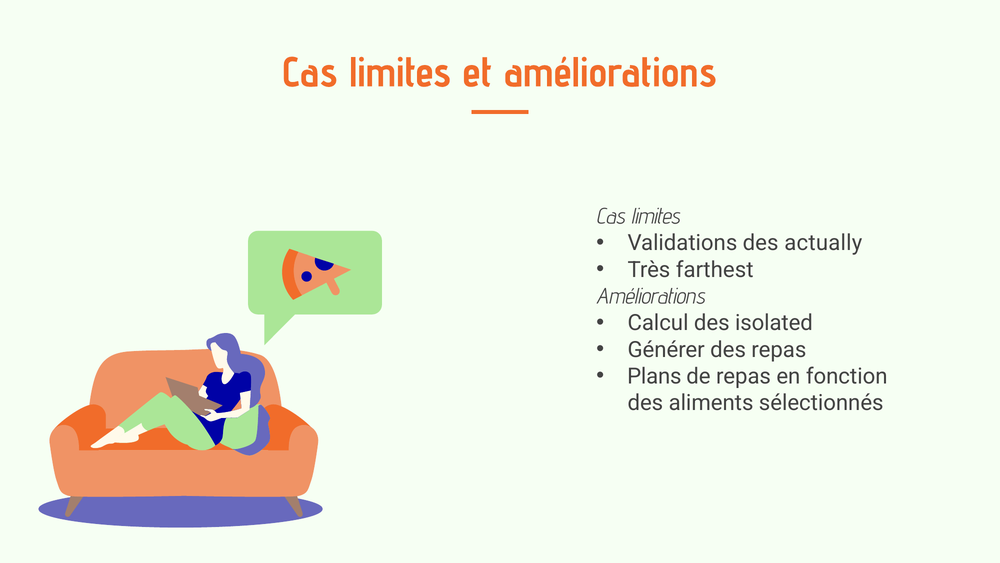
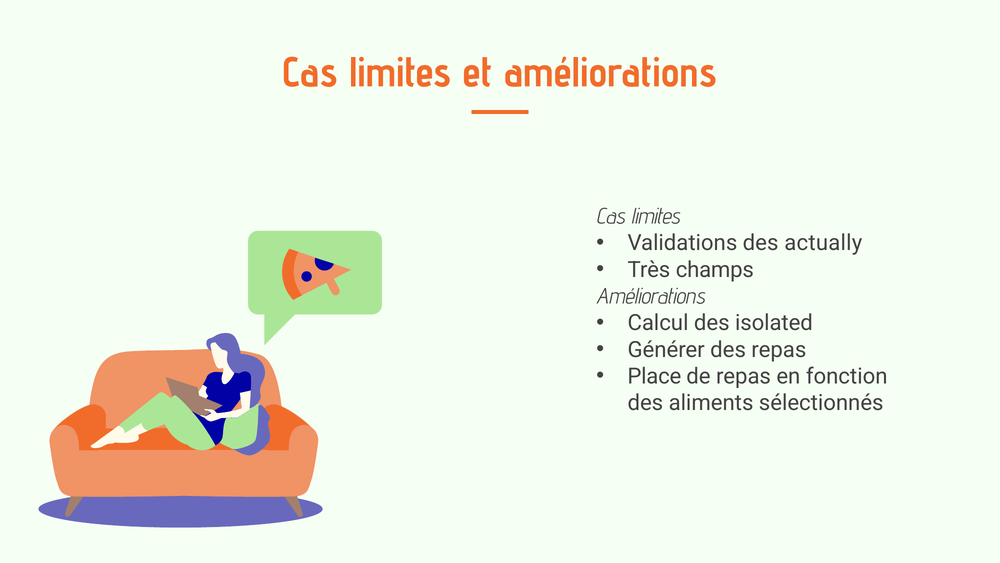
farthest: farthest -> champs
Plans: Plans -> Place
